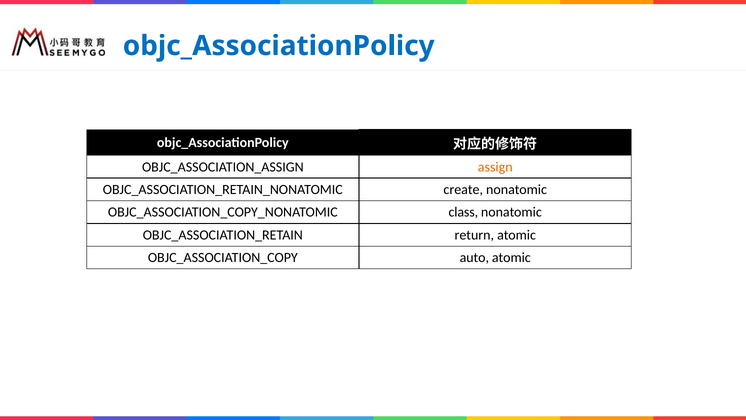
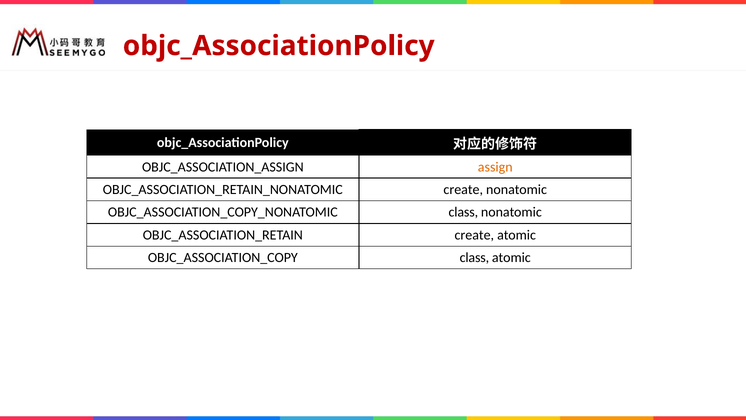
objc_AssociationPolicy at (279, 46) colour: blue -> red
return at (474, 235): return -> create
auto at (474, 257): auto -> class
